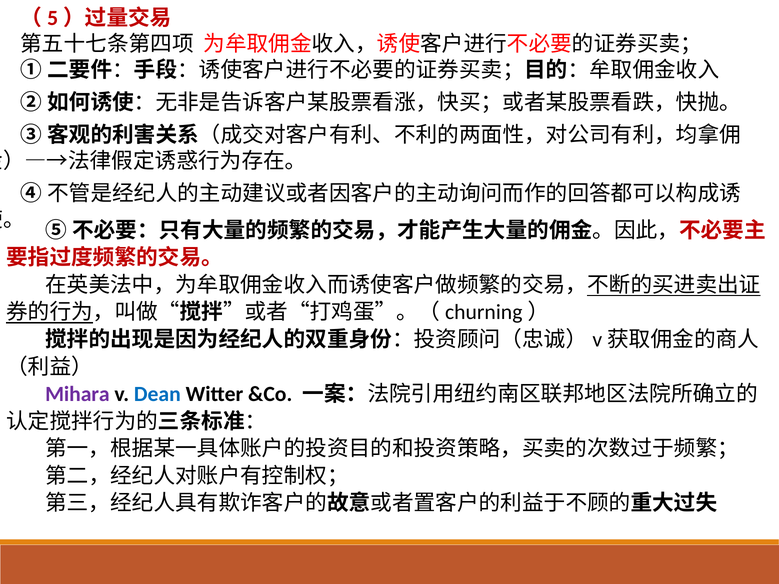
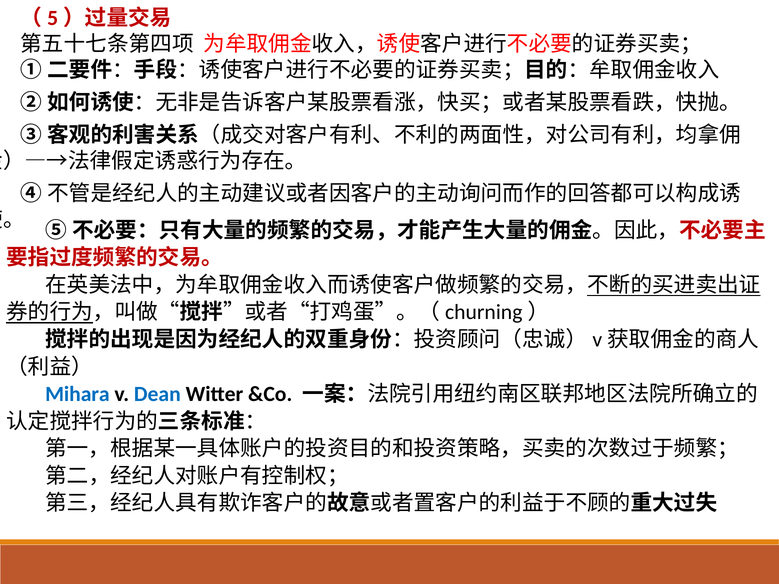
Mihara colour: purple -> blue
